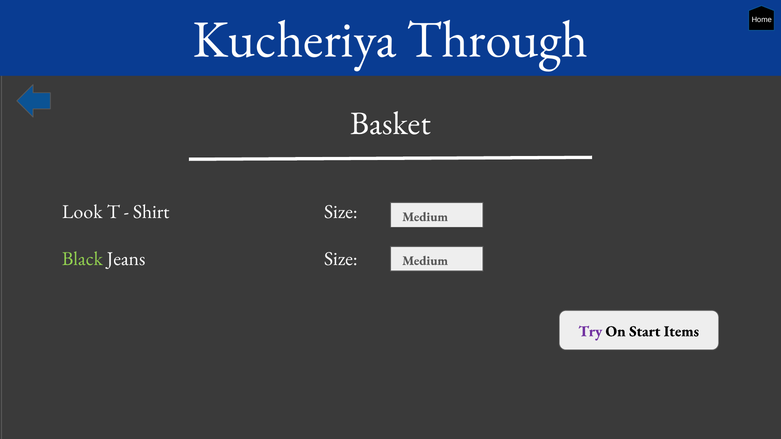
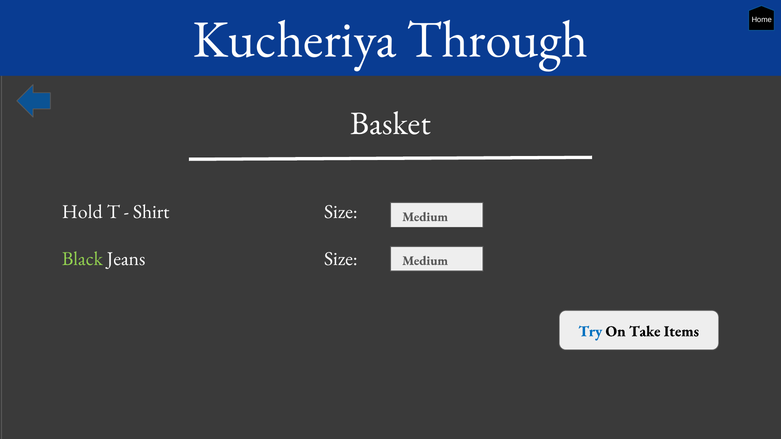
Look: Look -> Hold
Try colour: purple -> blue
Start: Start -> Take
